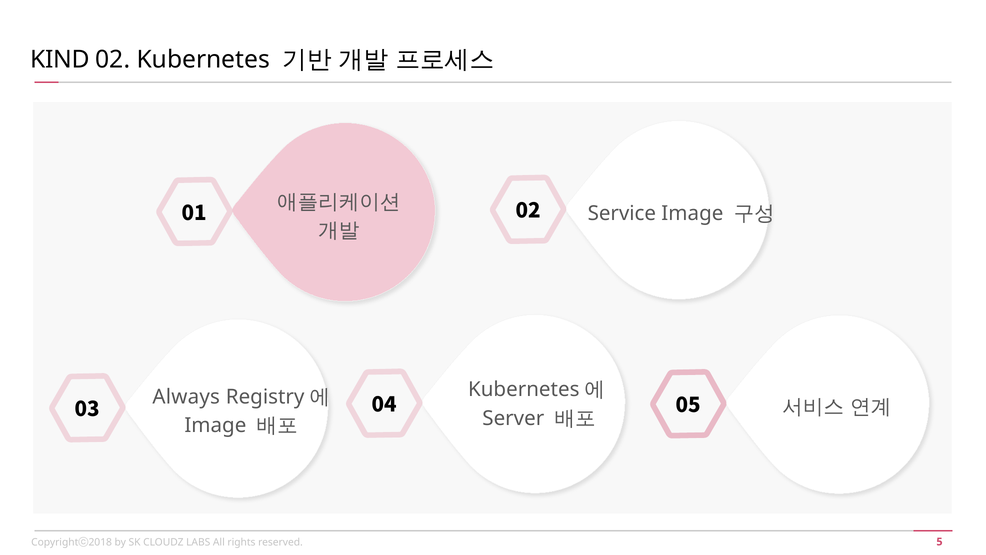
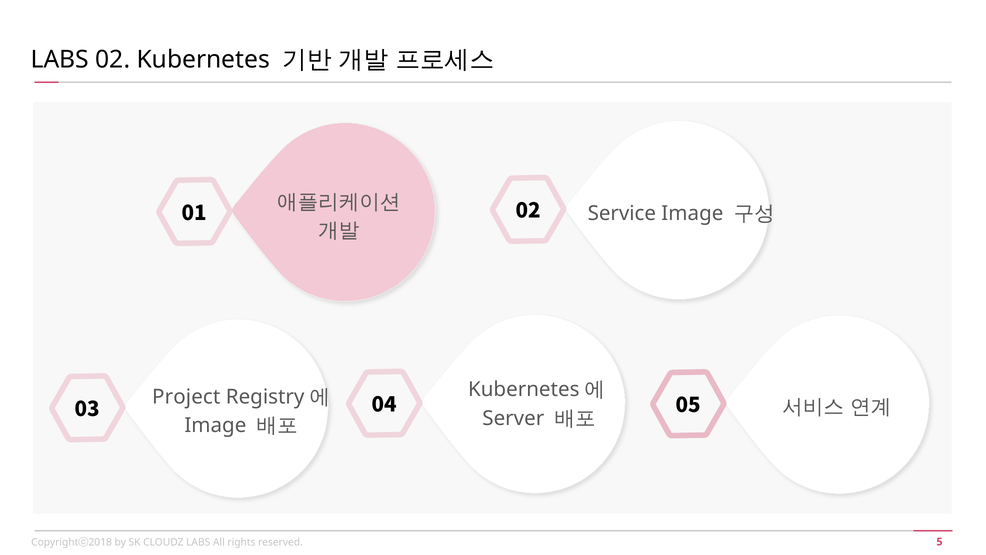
KIND at (60, 60): KIND -> LABS
Always: Always -> Project
